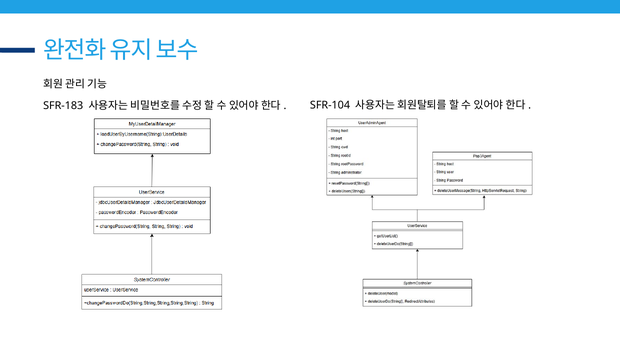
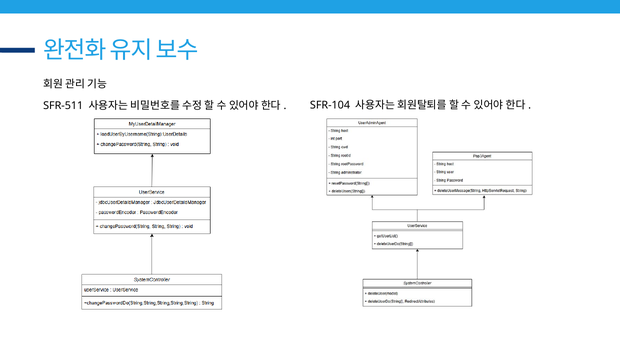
SFR-183: SFR-183 -> SFR-511
